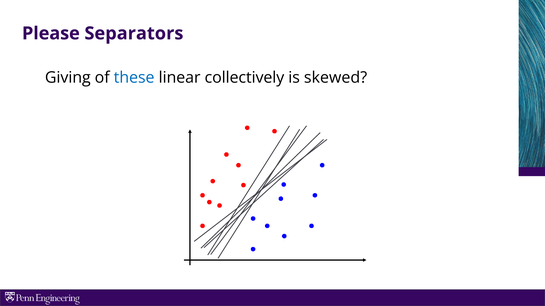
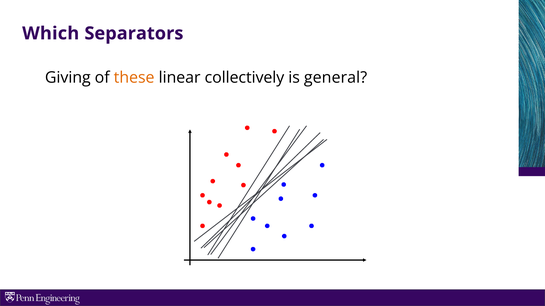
Please: Please -> Which
these colour: blue -> orange
skewed: skewed -> general
